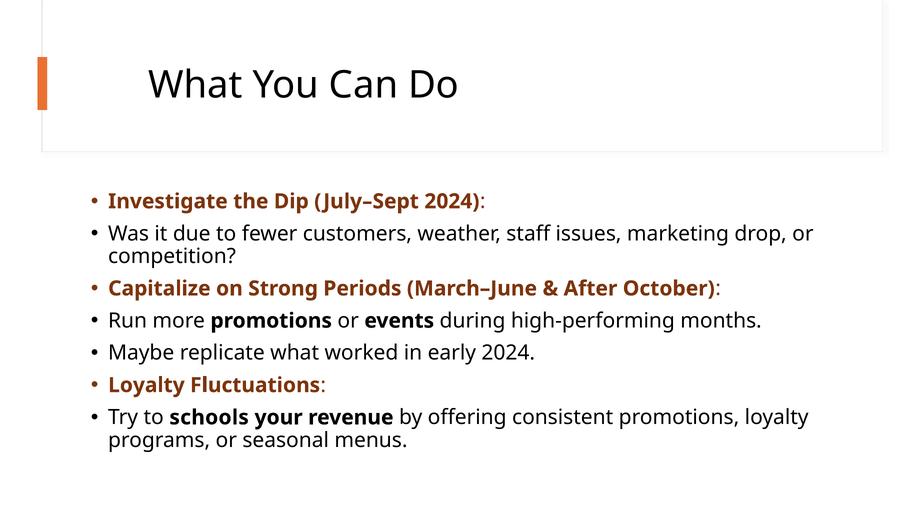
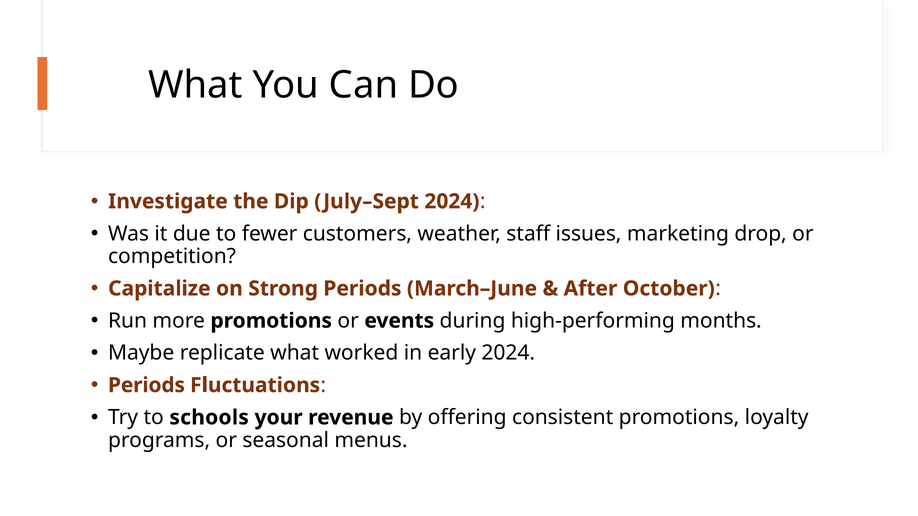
Loyalty at (146, 385): Loyalty -> Periods
